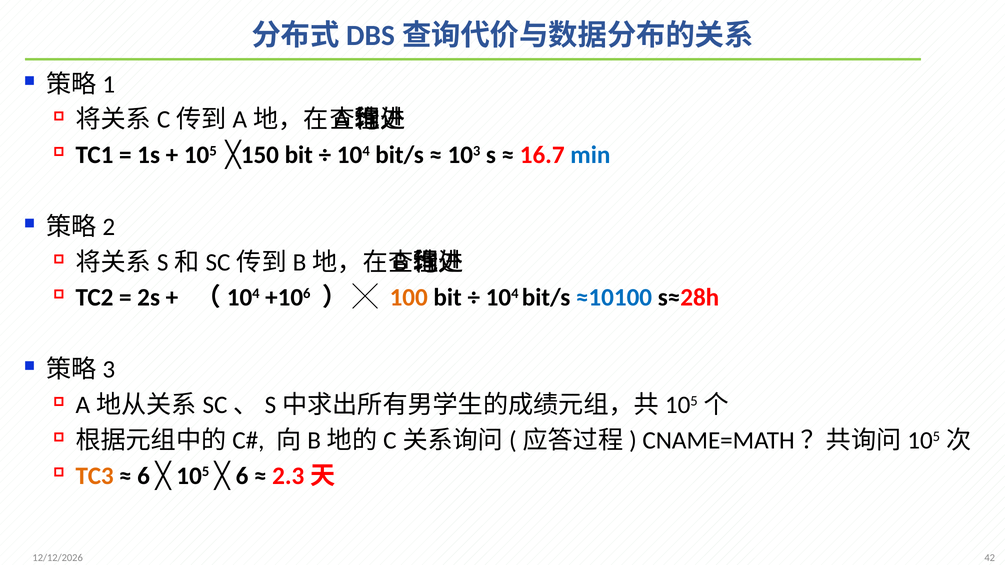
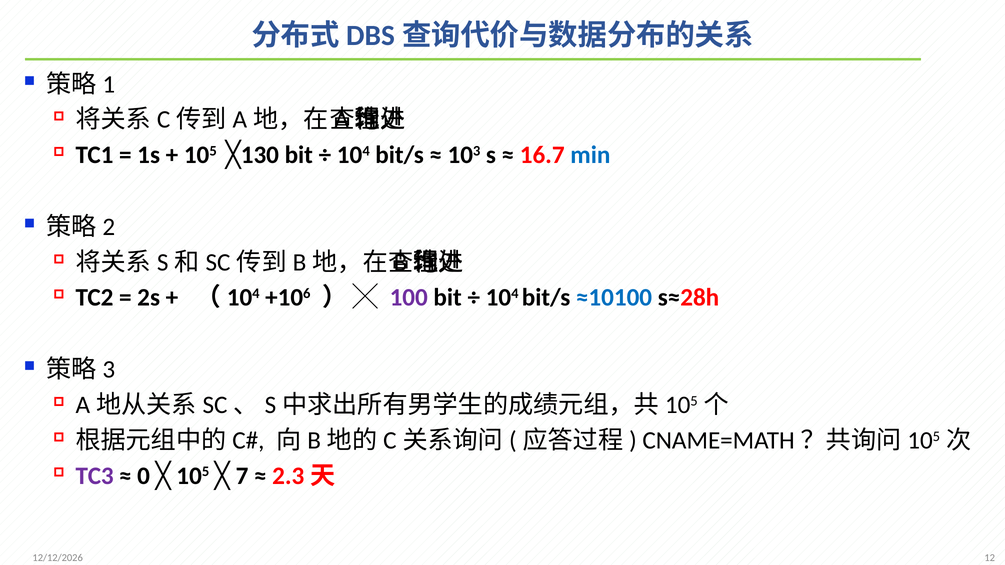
150: 150 -> 130
100 colour: orange -> purple
6 at (242, 476): 6 -> 7
TC3 colour: orange -> purple
6 at (144, 476): 6 -> 0
42: 42 -> 12
